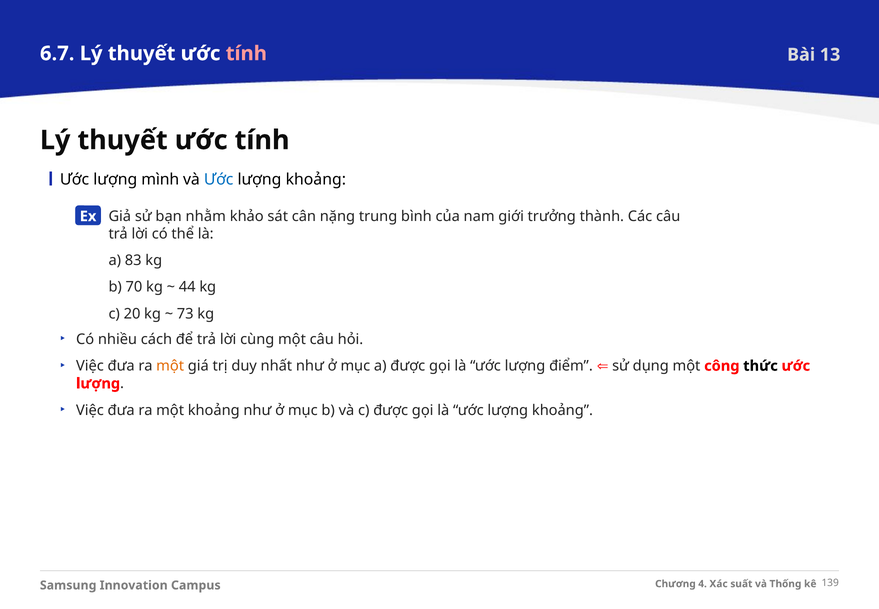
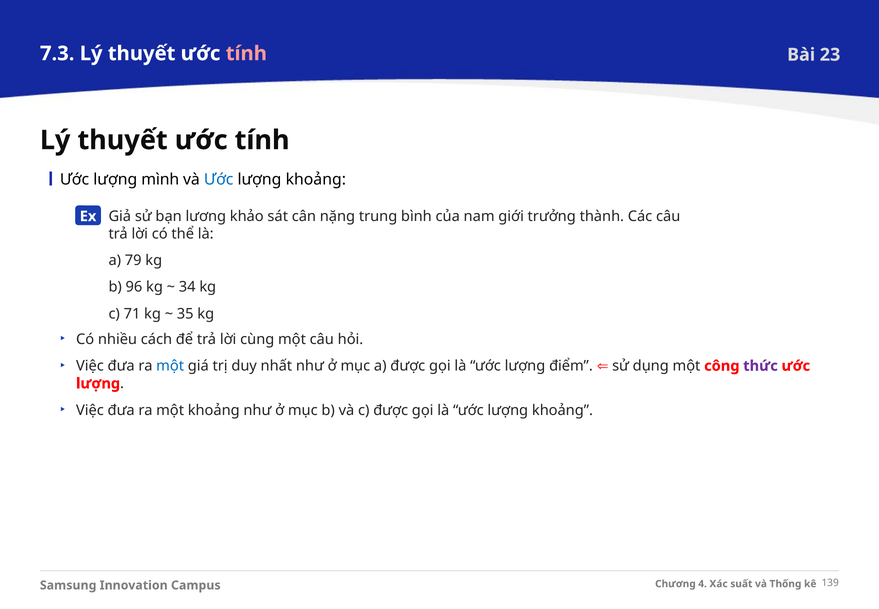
6.7: 6.7 -> 7.3
13: 13 -> 23
nhằm: nhằm -> lương
83: 83 -> 79
70: 70 -> 96
44: 44 -> 34
20: 20 -> 71
73: 73 -> 35
một at (170, 366) colour: orange -> blue
thức colour: black -> purple
